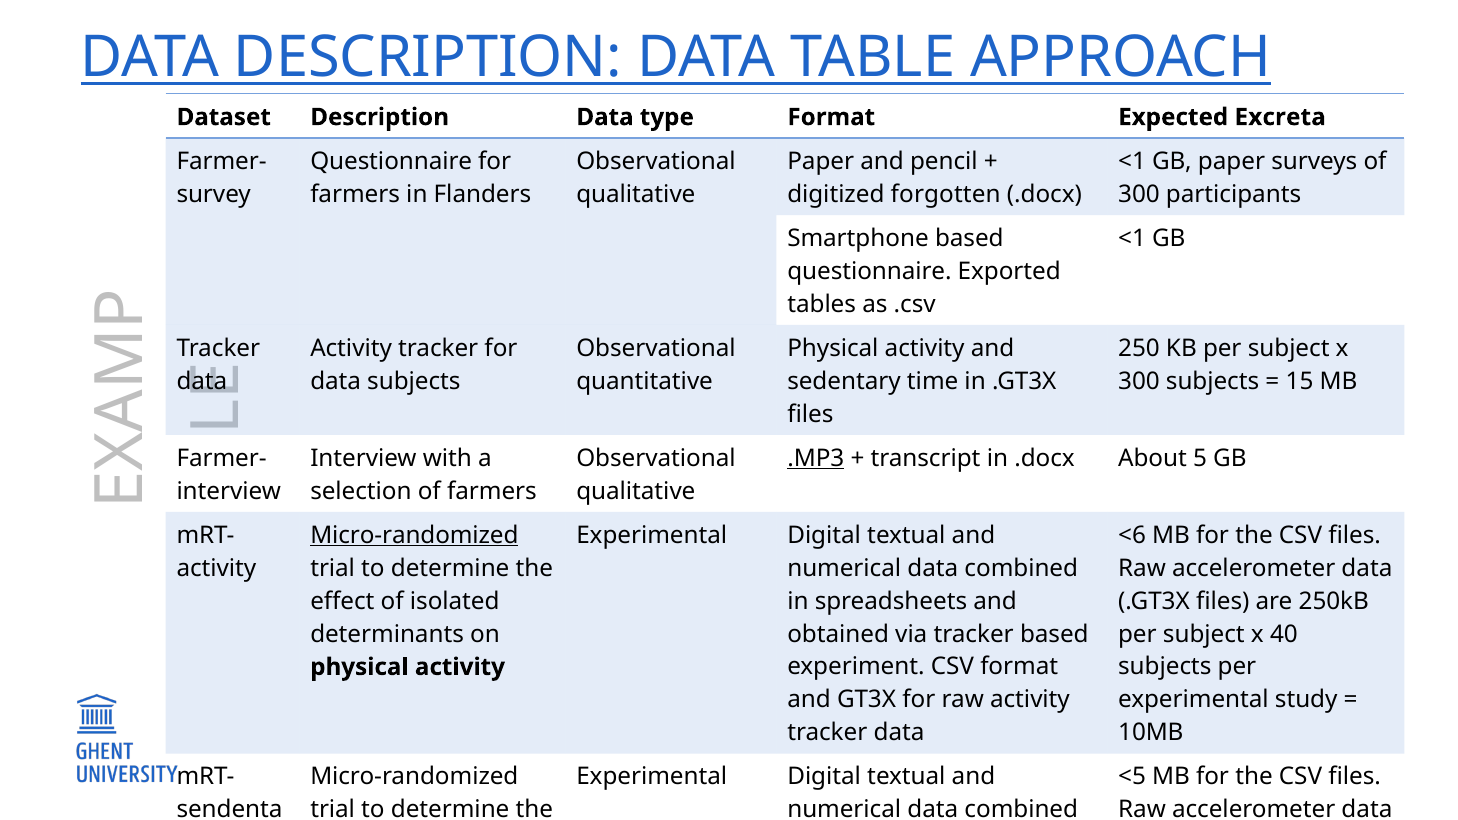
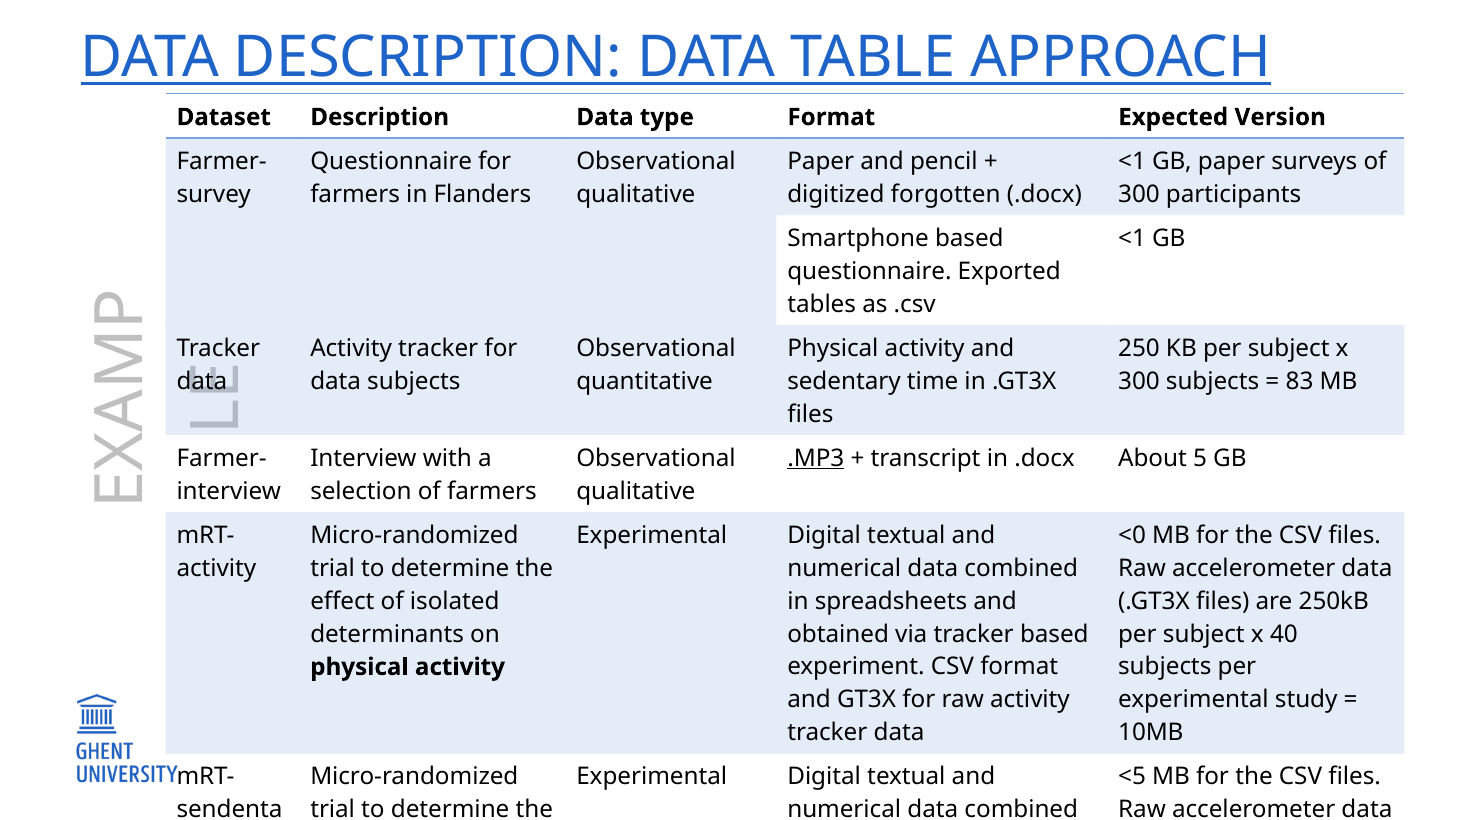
Excreta: Excreta -> Version
15: 15 -> 83
Micro-randomized at (414, 535) underline: present -> none
<6: <6 -> <0
